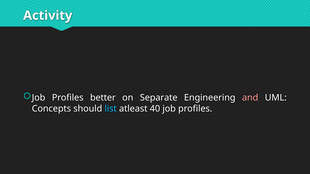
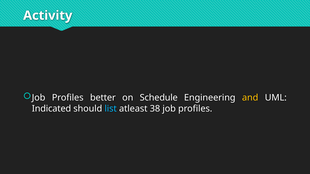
Separate: Separate -> Schedule
and colour: pink -> yellow
Concepts: Concepts -> Indicated
40: 40 -> 38
